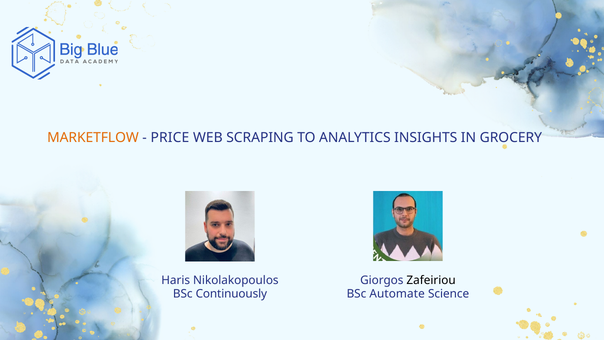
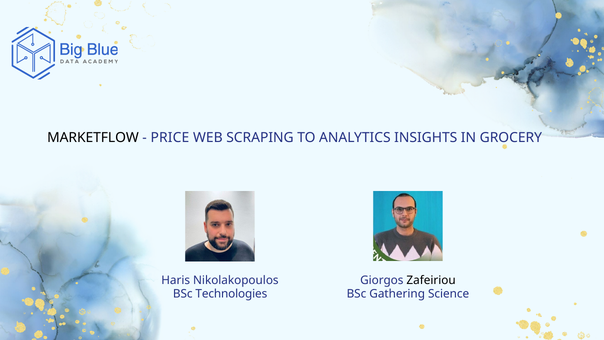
MARKETFLOW colour: orange -> black
Continuously: Continuously -> Technologies
Automate: Automate -> Gathering
